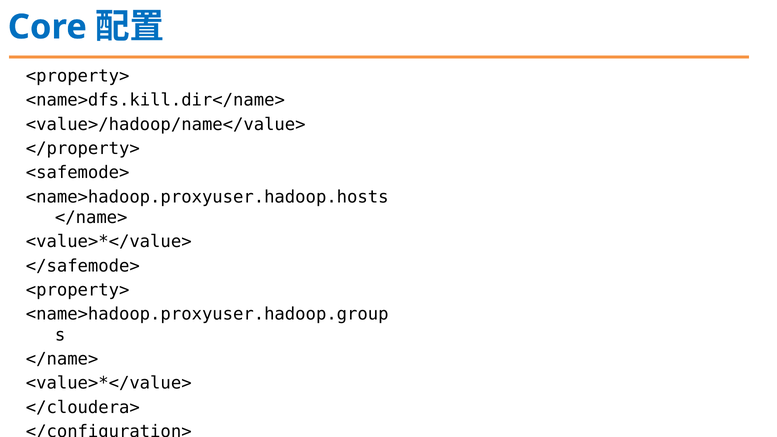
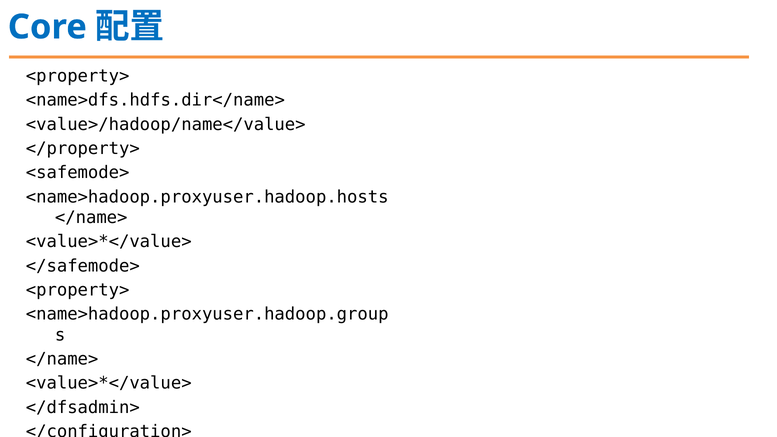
<name>dfs.kill.dir</name>: <name>dfs.kill.dir</name> -> <name>dfs.hdfs.dir</name>
</cloudera>: </cloudera> -> </dfsadmin>
